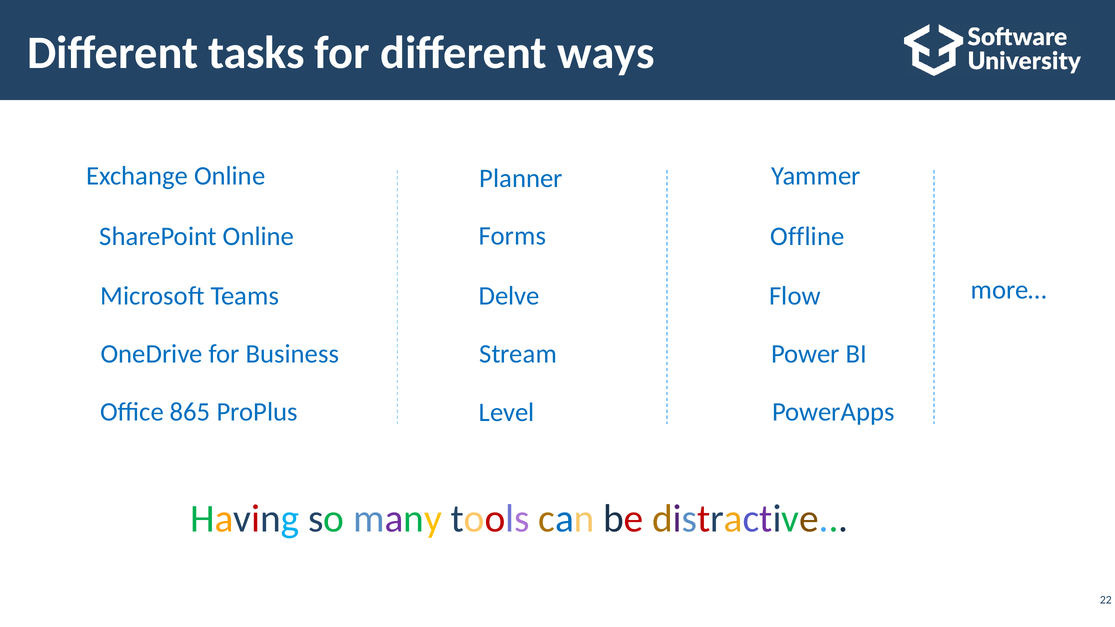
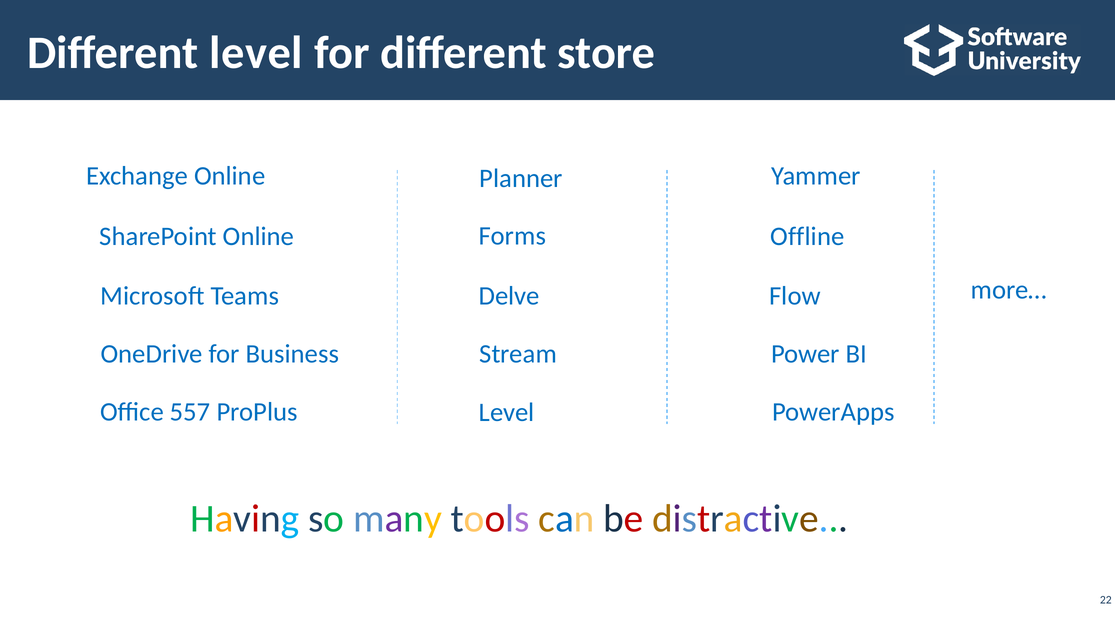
Different tasks: tasks -> level
ways: ways -> store
865: 865 -> 557
